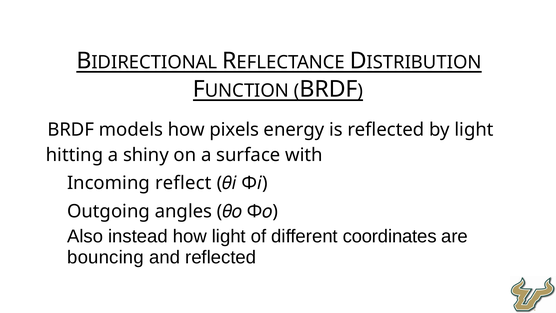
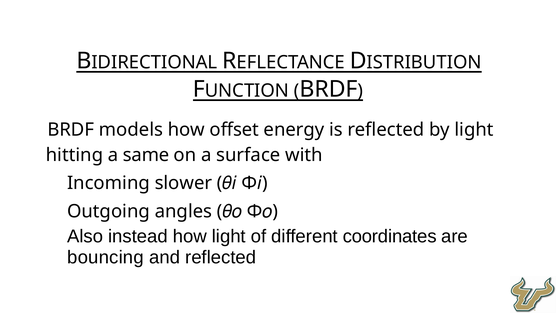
pixels: pixels -> offset
shiny: shiny -> same
reflect: reflect -> slower
